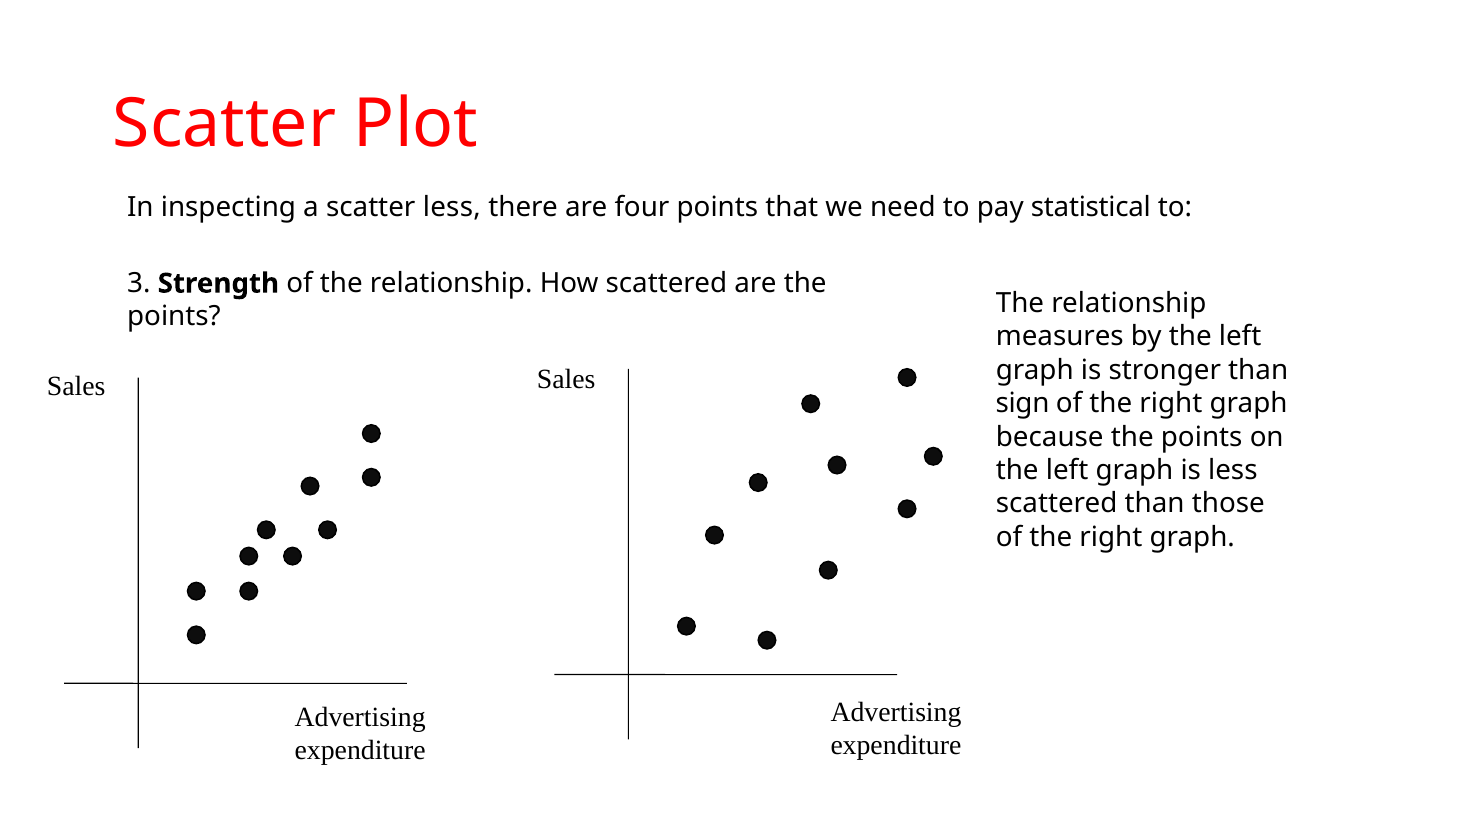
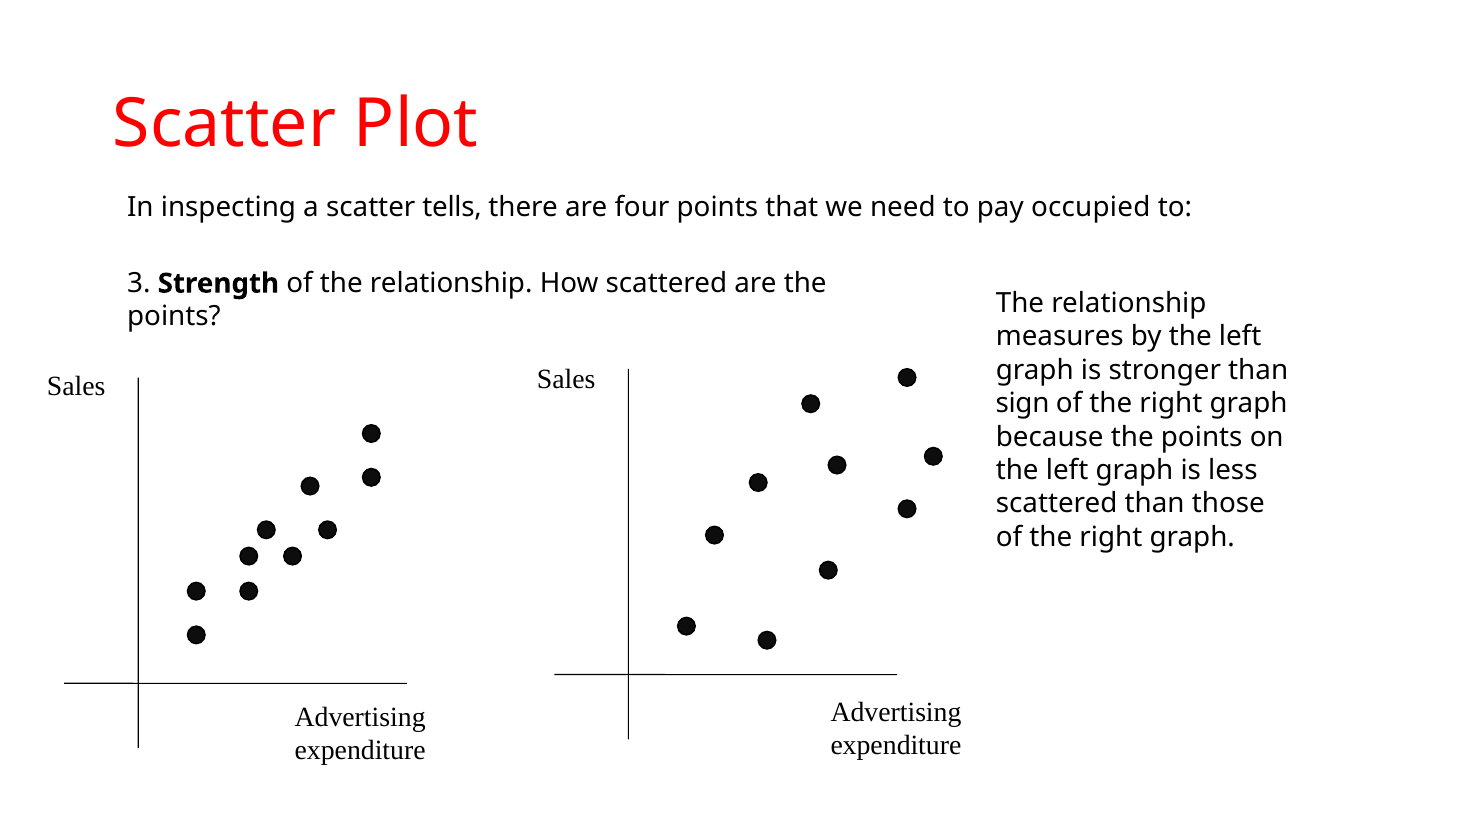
scatter less: less -> tells
statistical: statistical -> occupied
